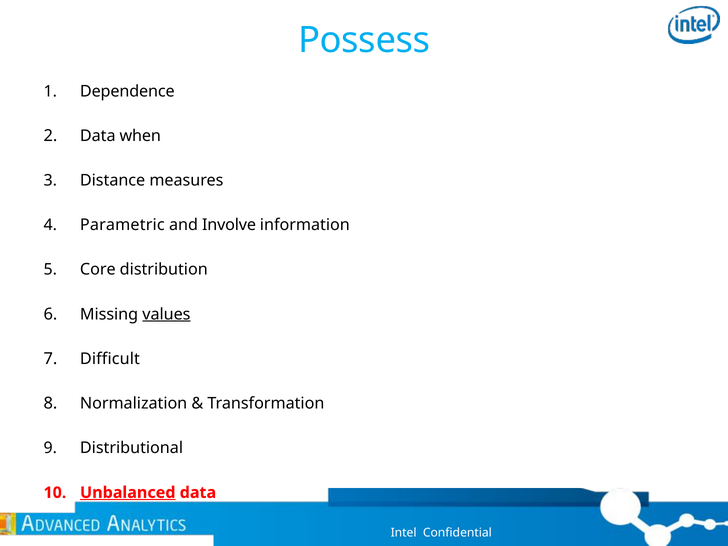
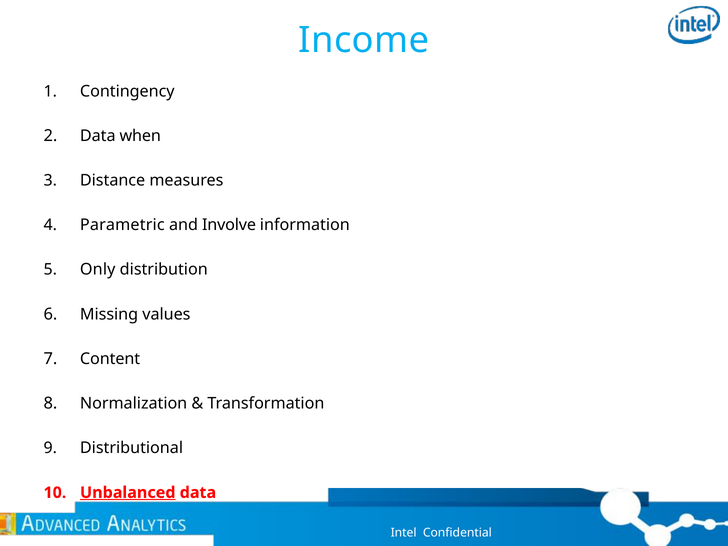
Possess: Possess -> Income
Dependence: Dependence -> Contingency
Core: Core -> Only
values underline: present -> none
Difficult: Difficult -> Content
